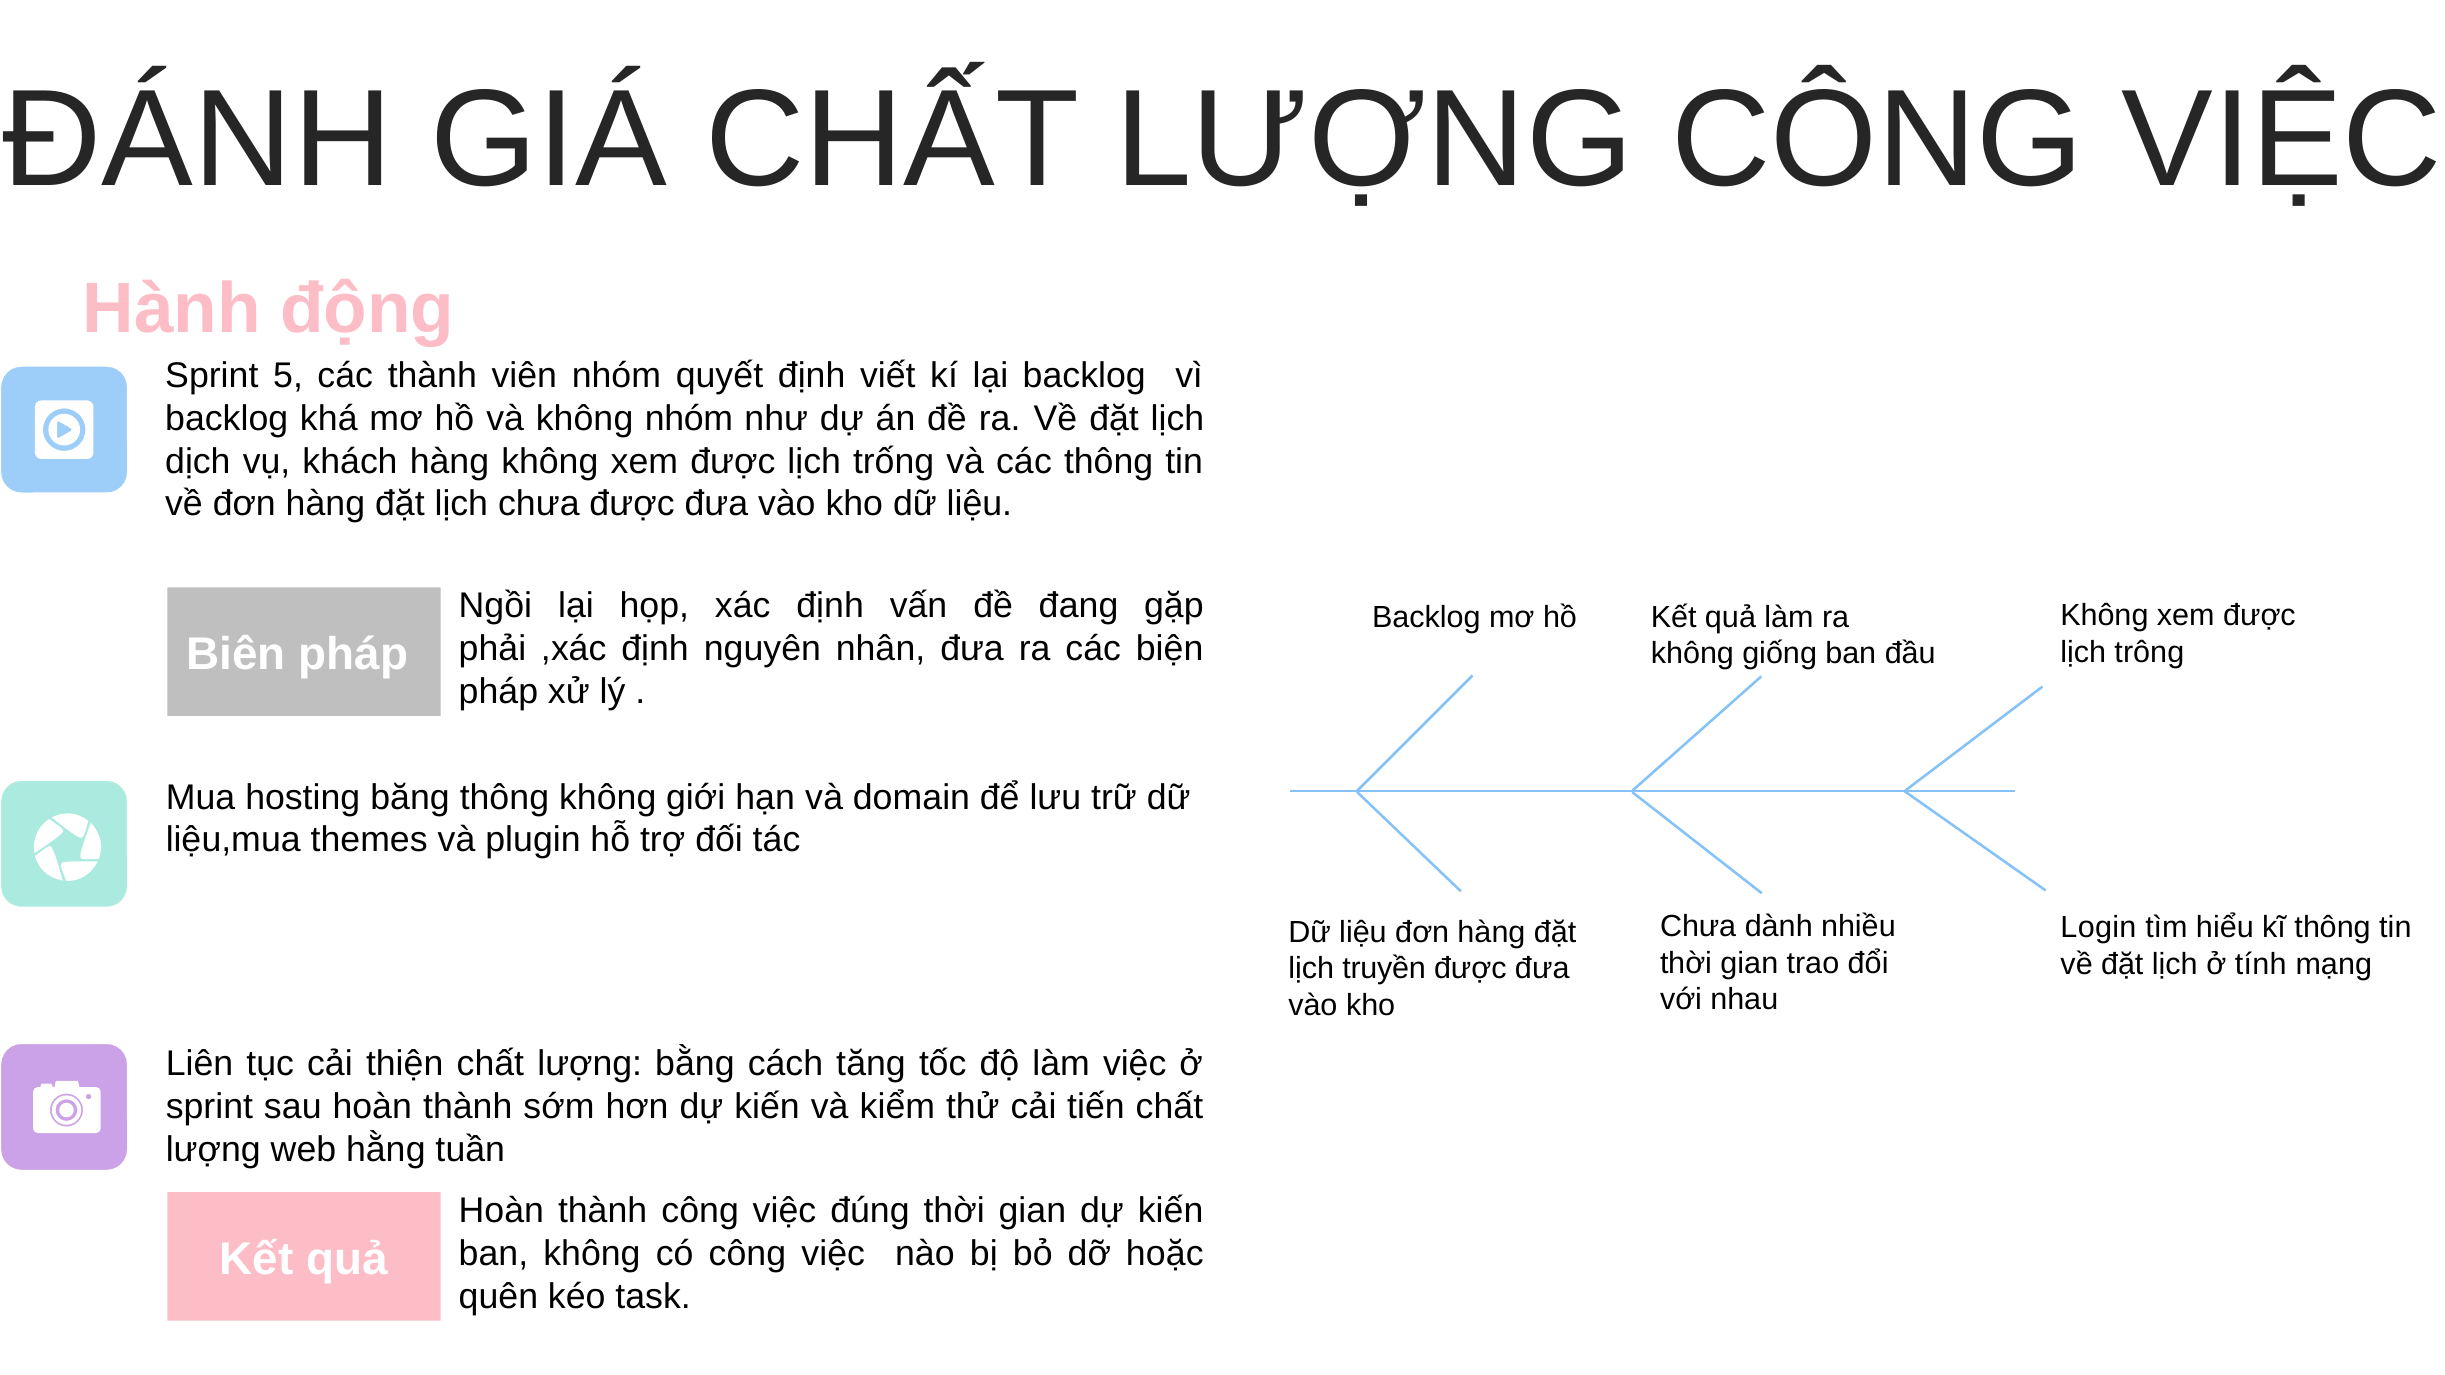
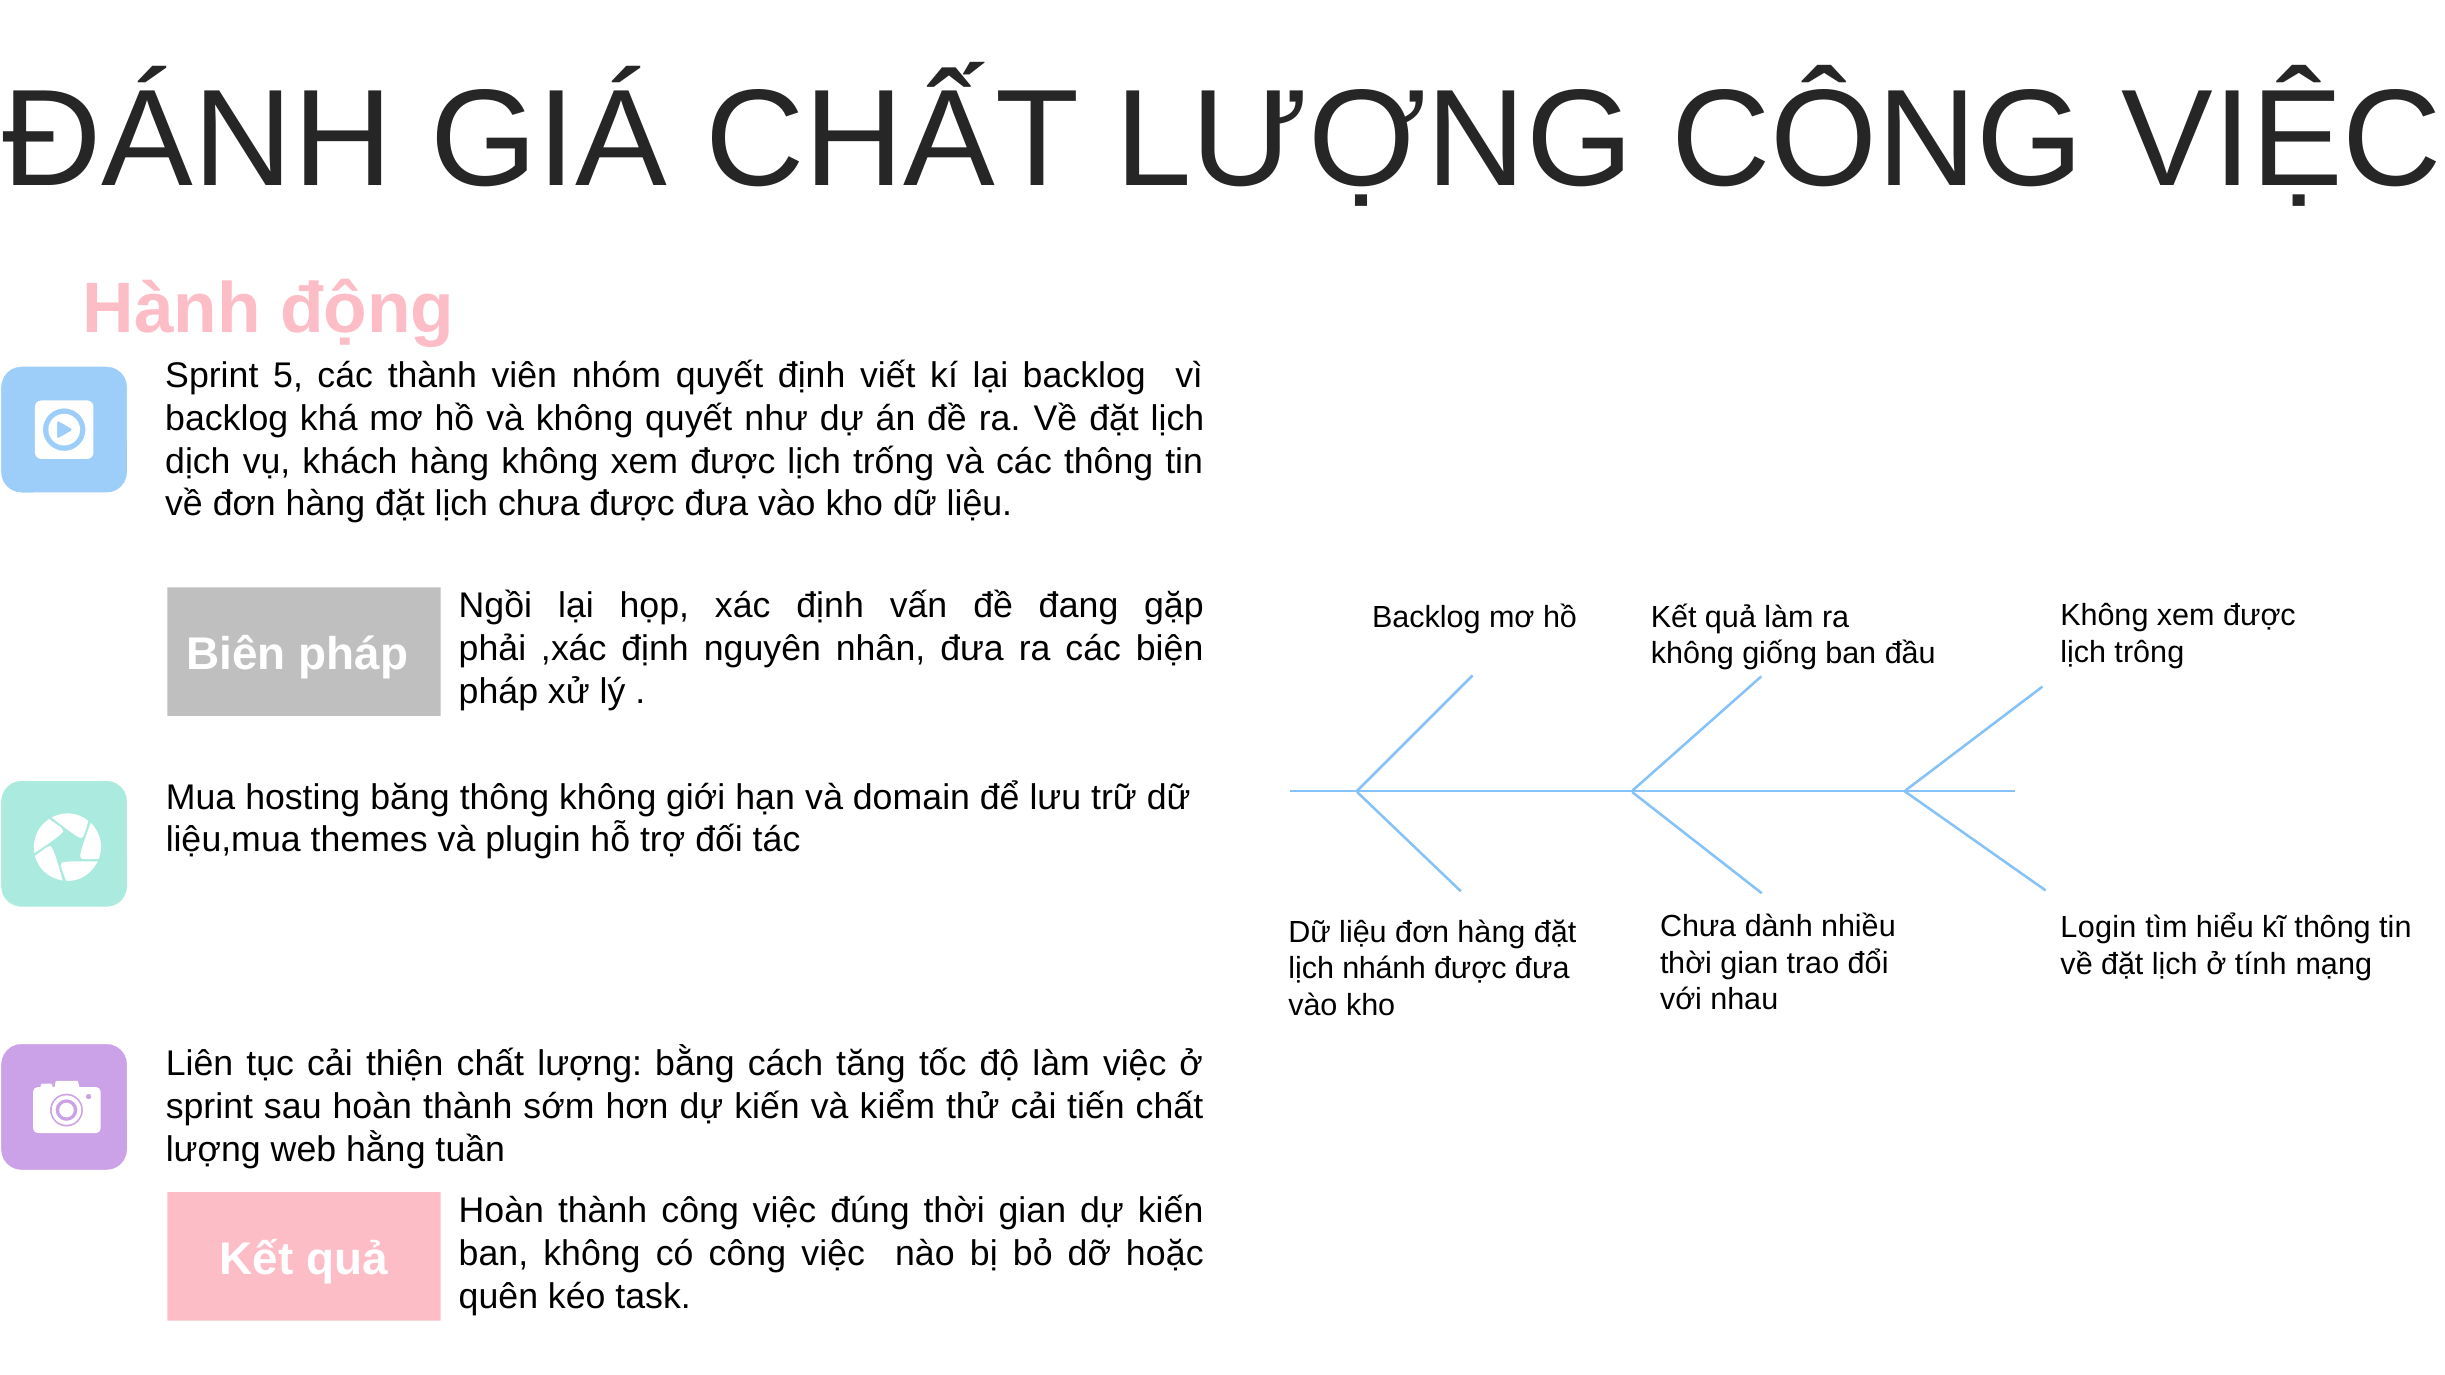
không nhóm: nhóm -> quyết
truyền: truyền -> nhánh
